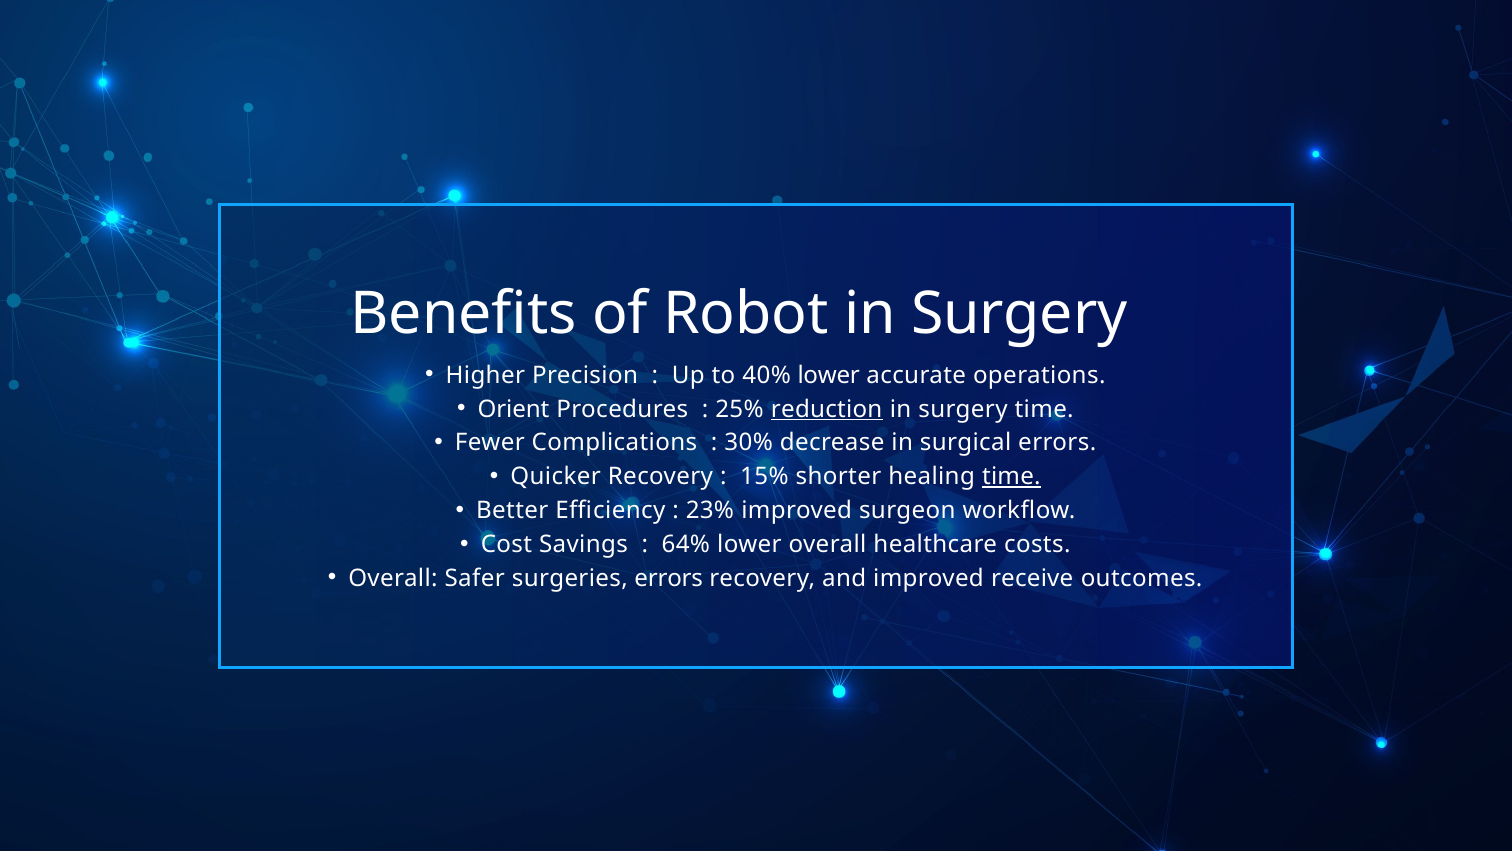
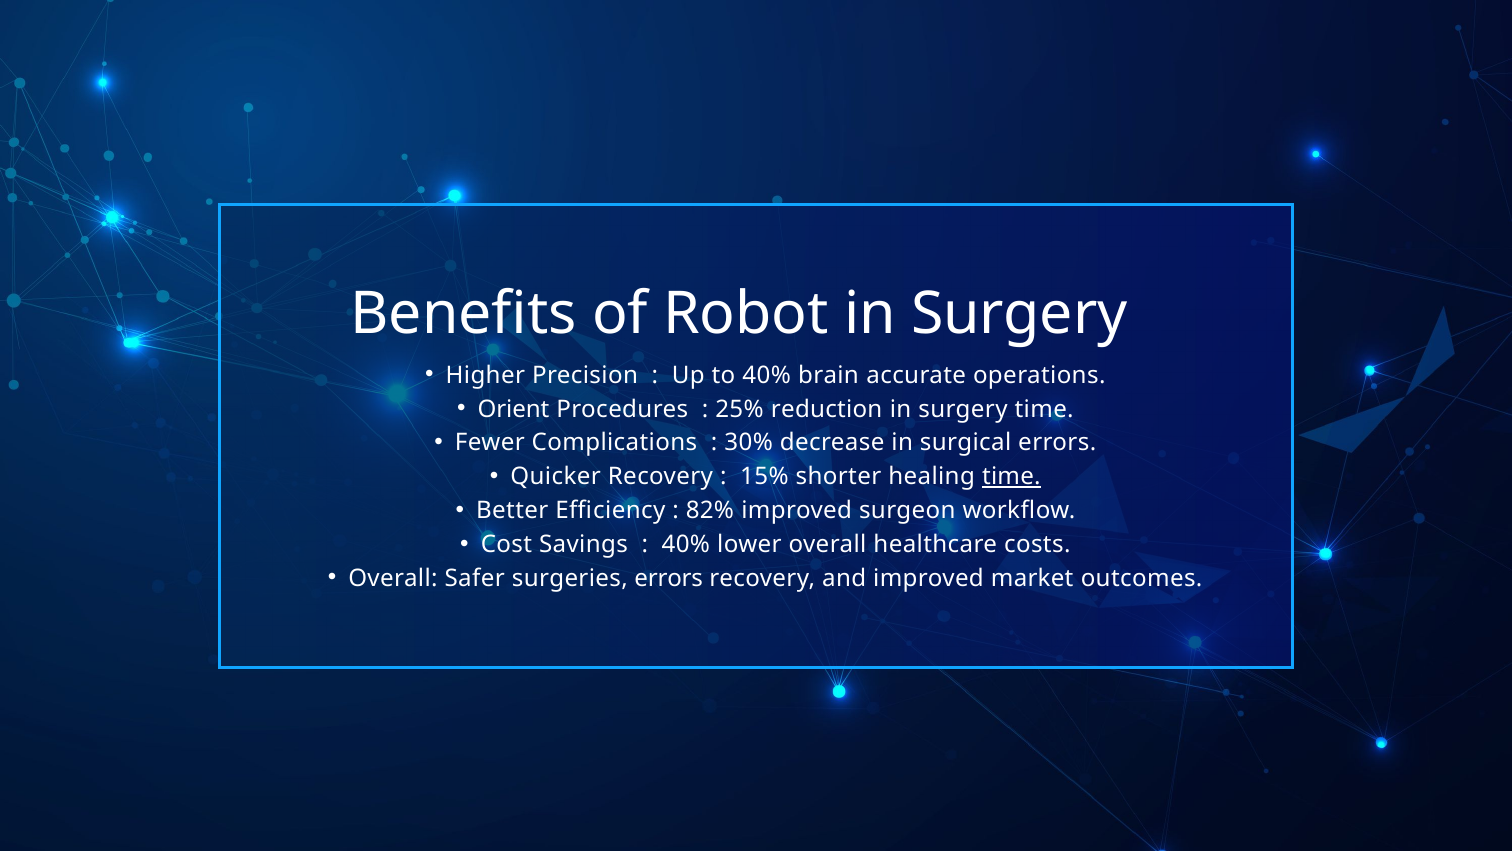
40% lower: lower -> brain
reduction underline: present -> none
23%: 23% -> 82%
64% at (686, 544): 64% -> 40%
receive: receive -> market
